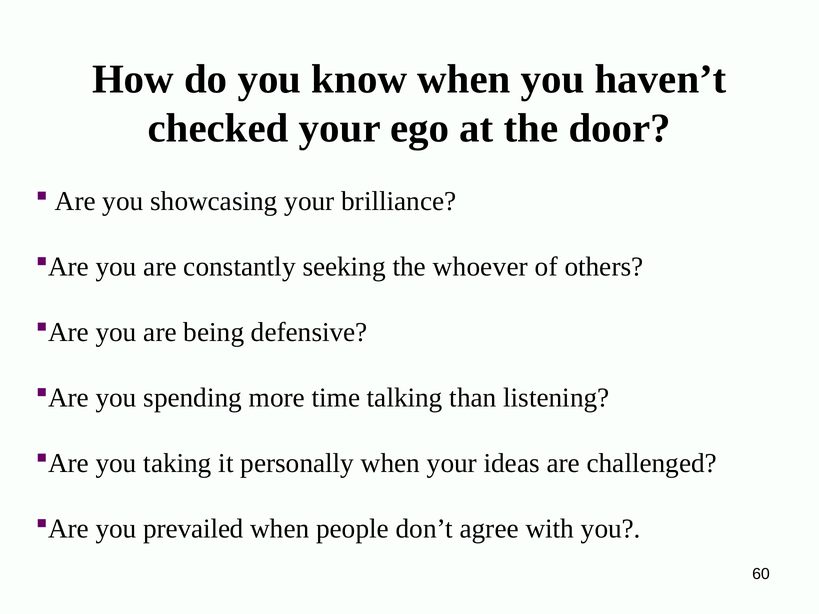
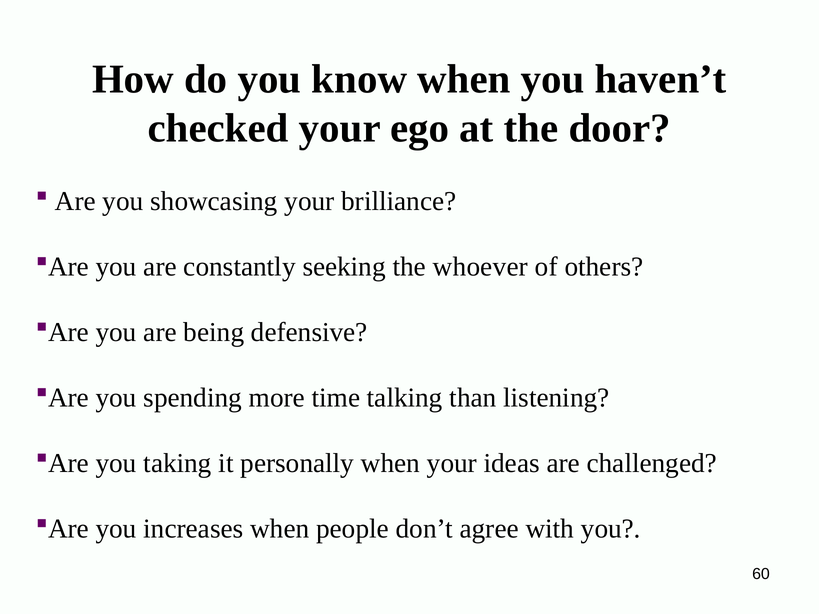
prevailed: prevailed -> increases
